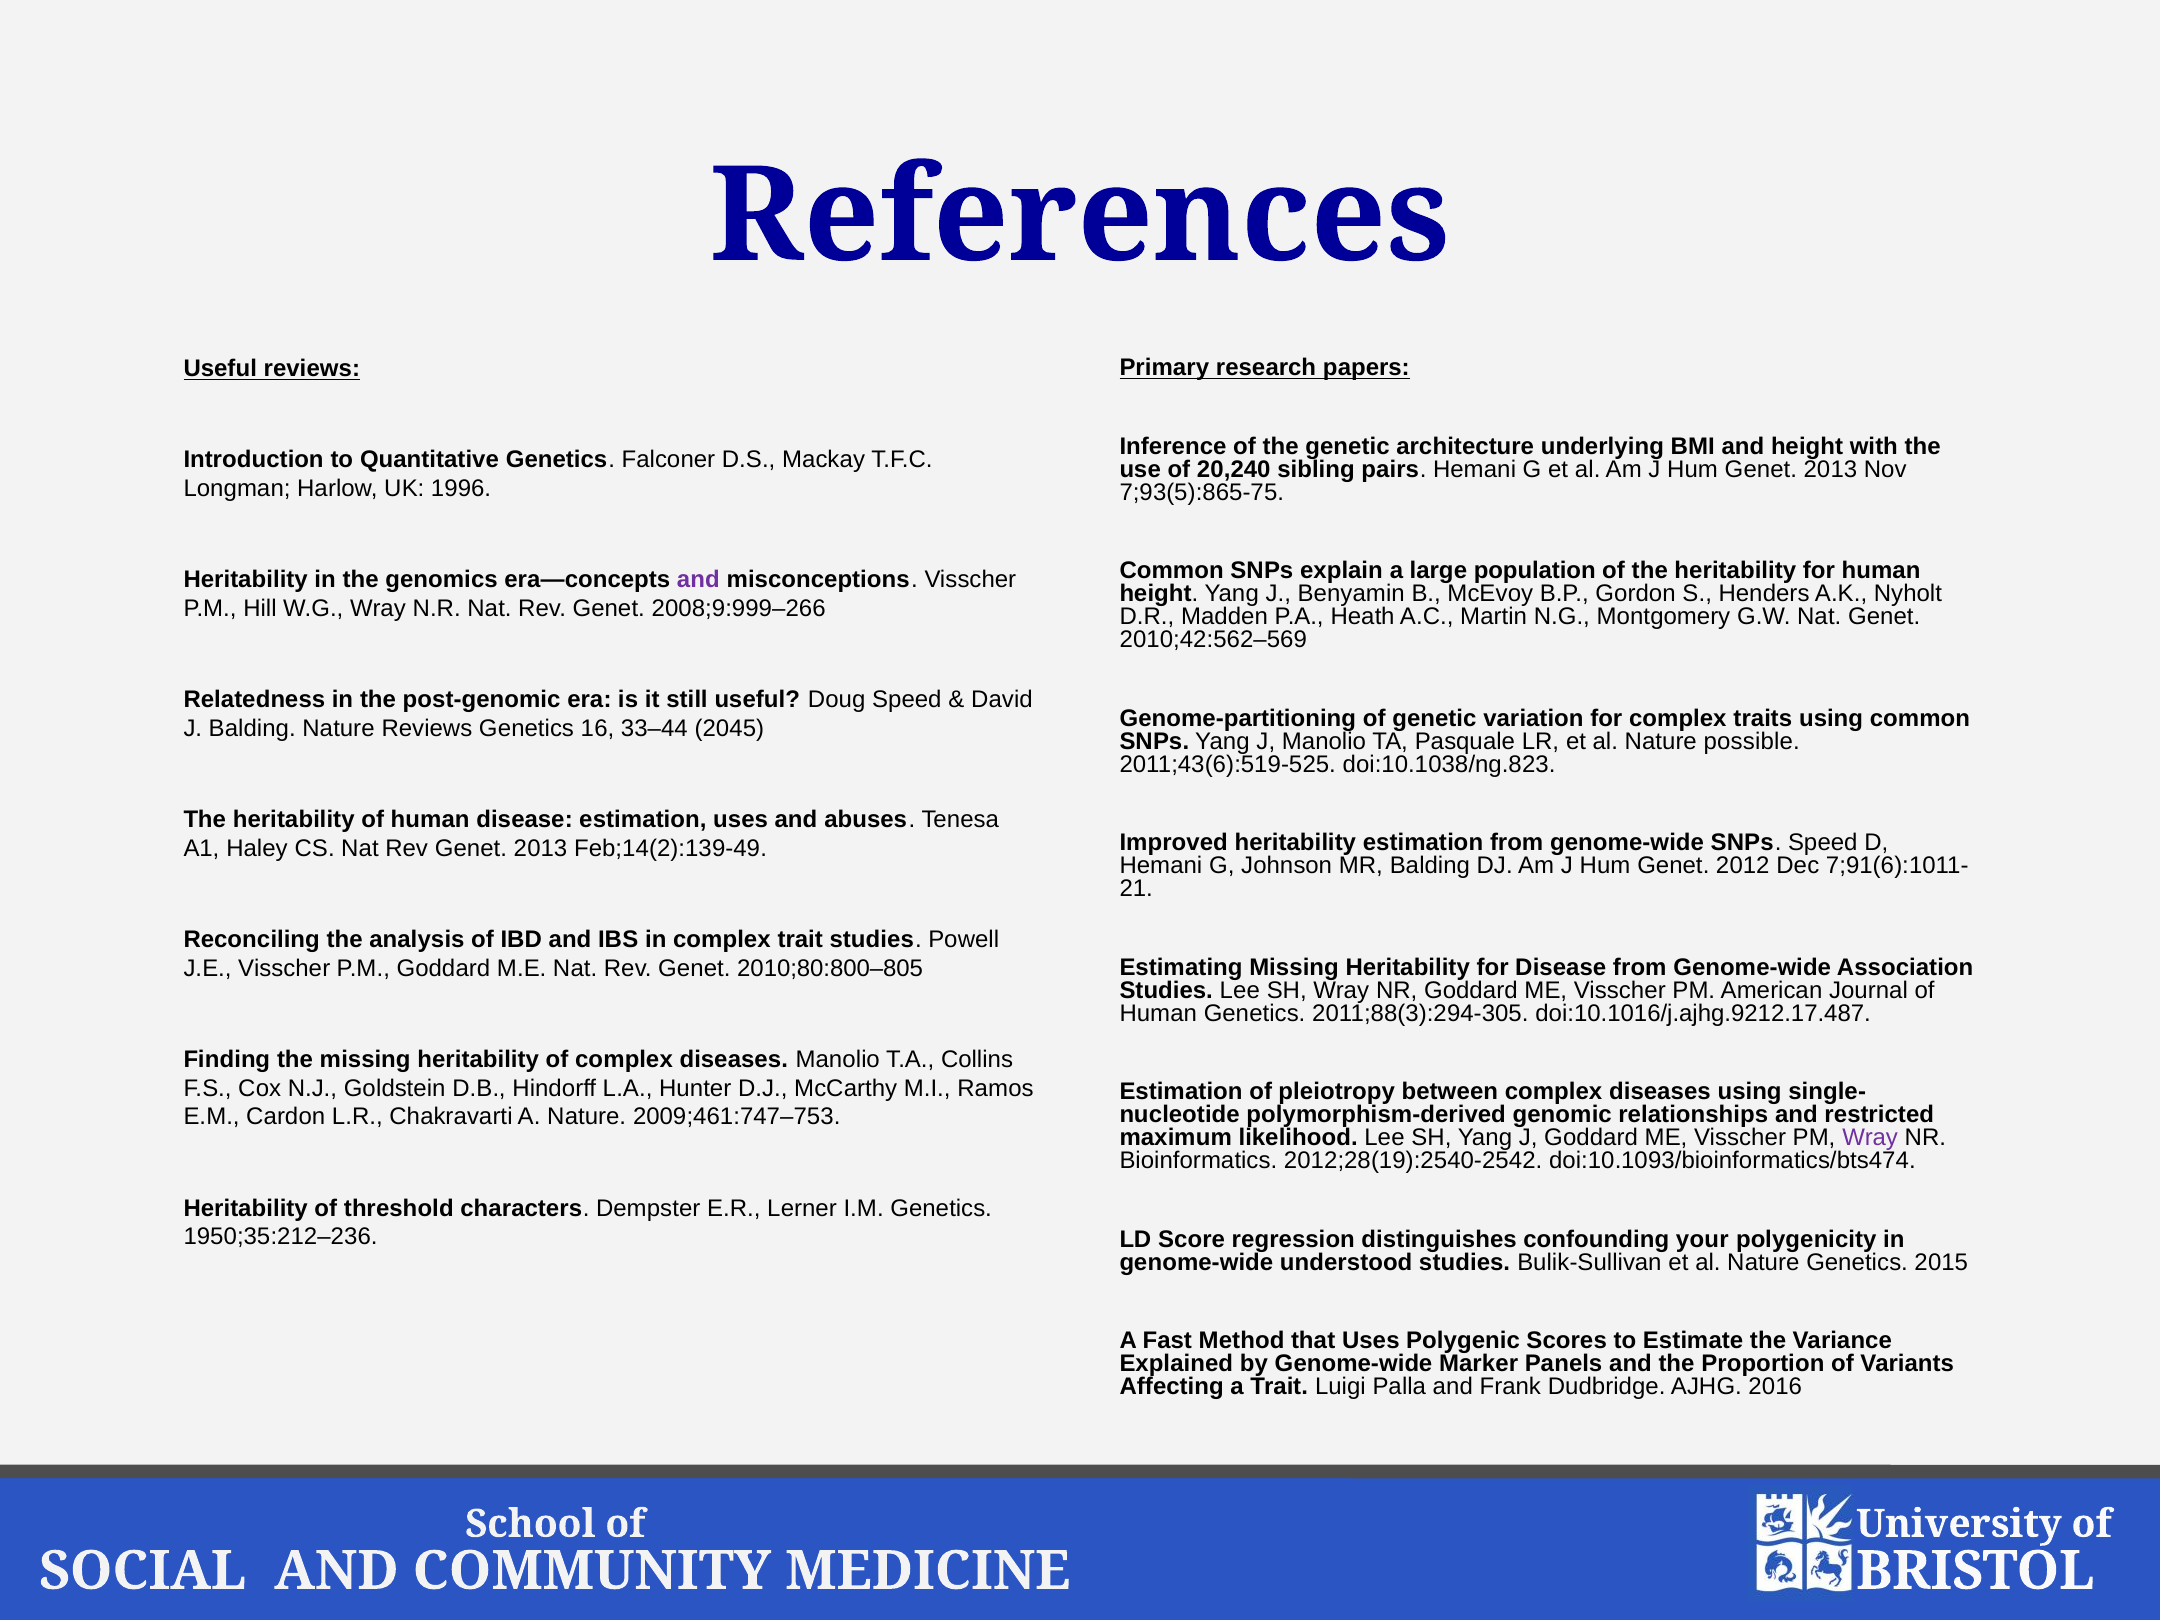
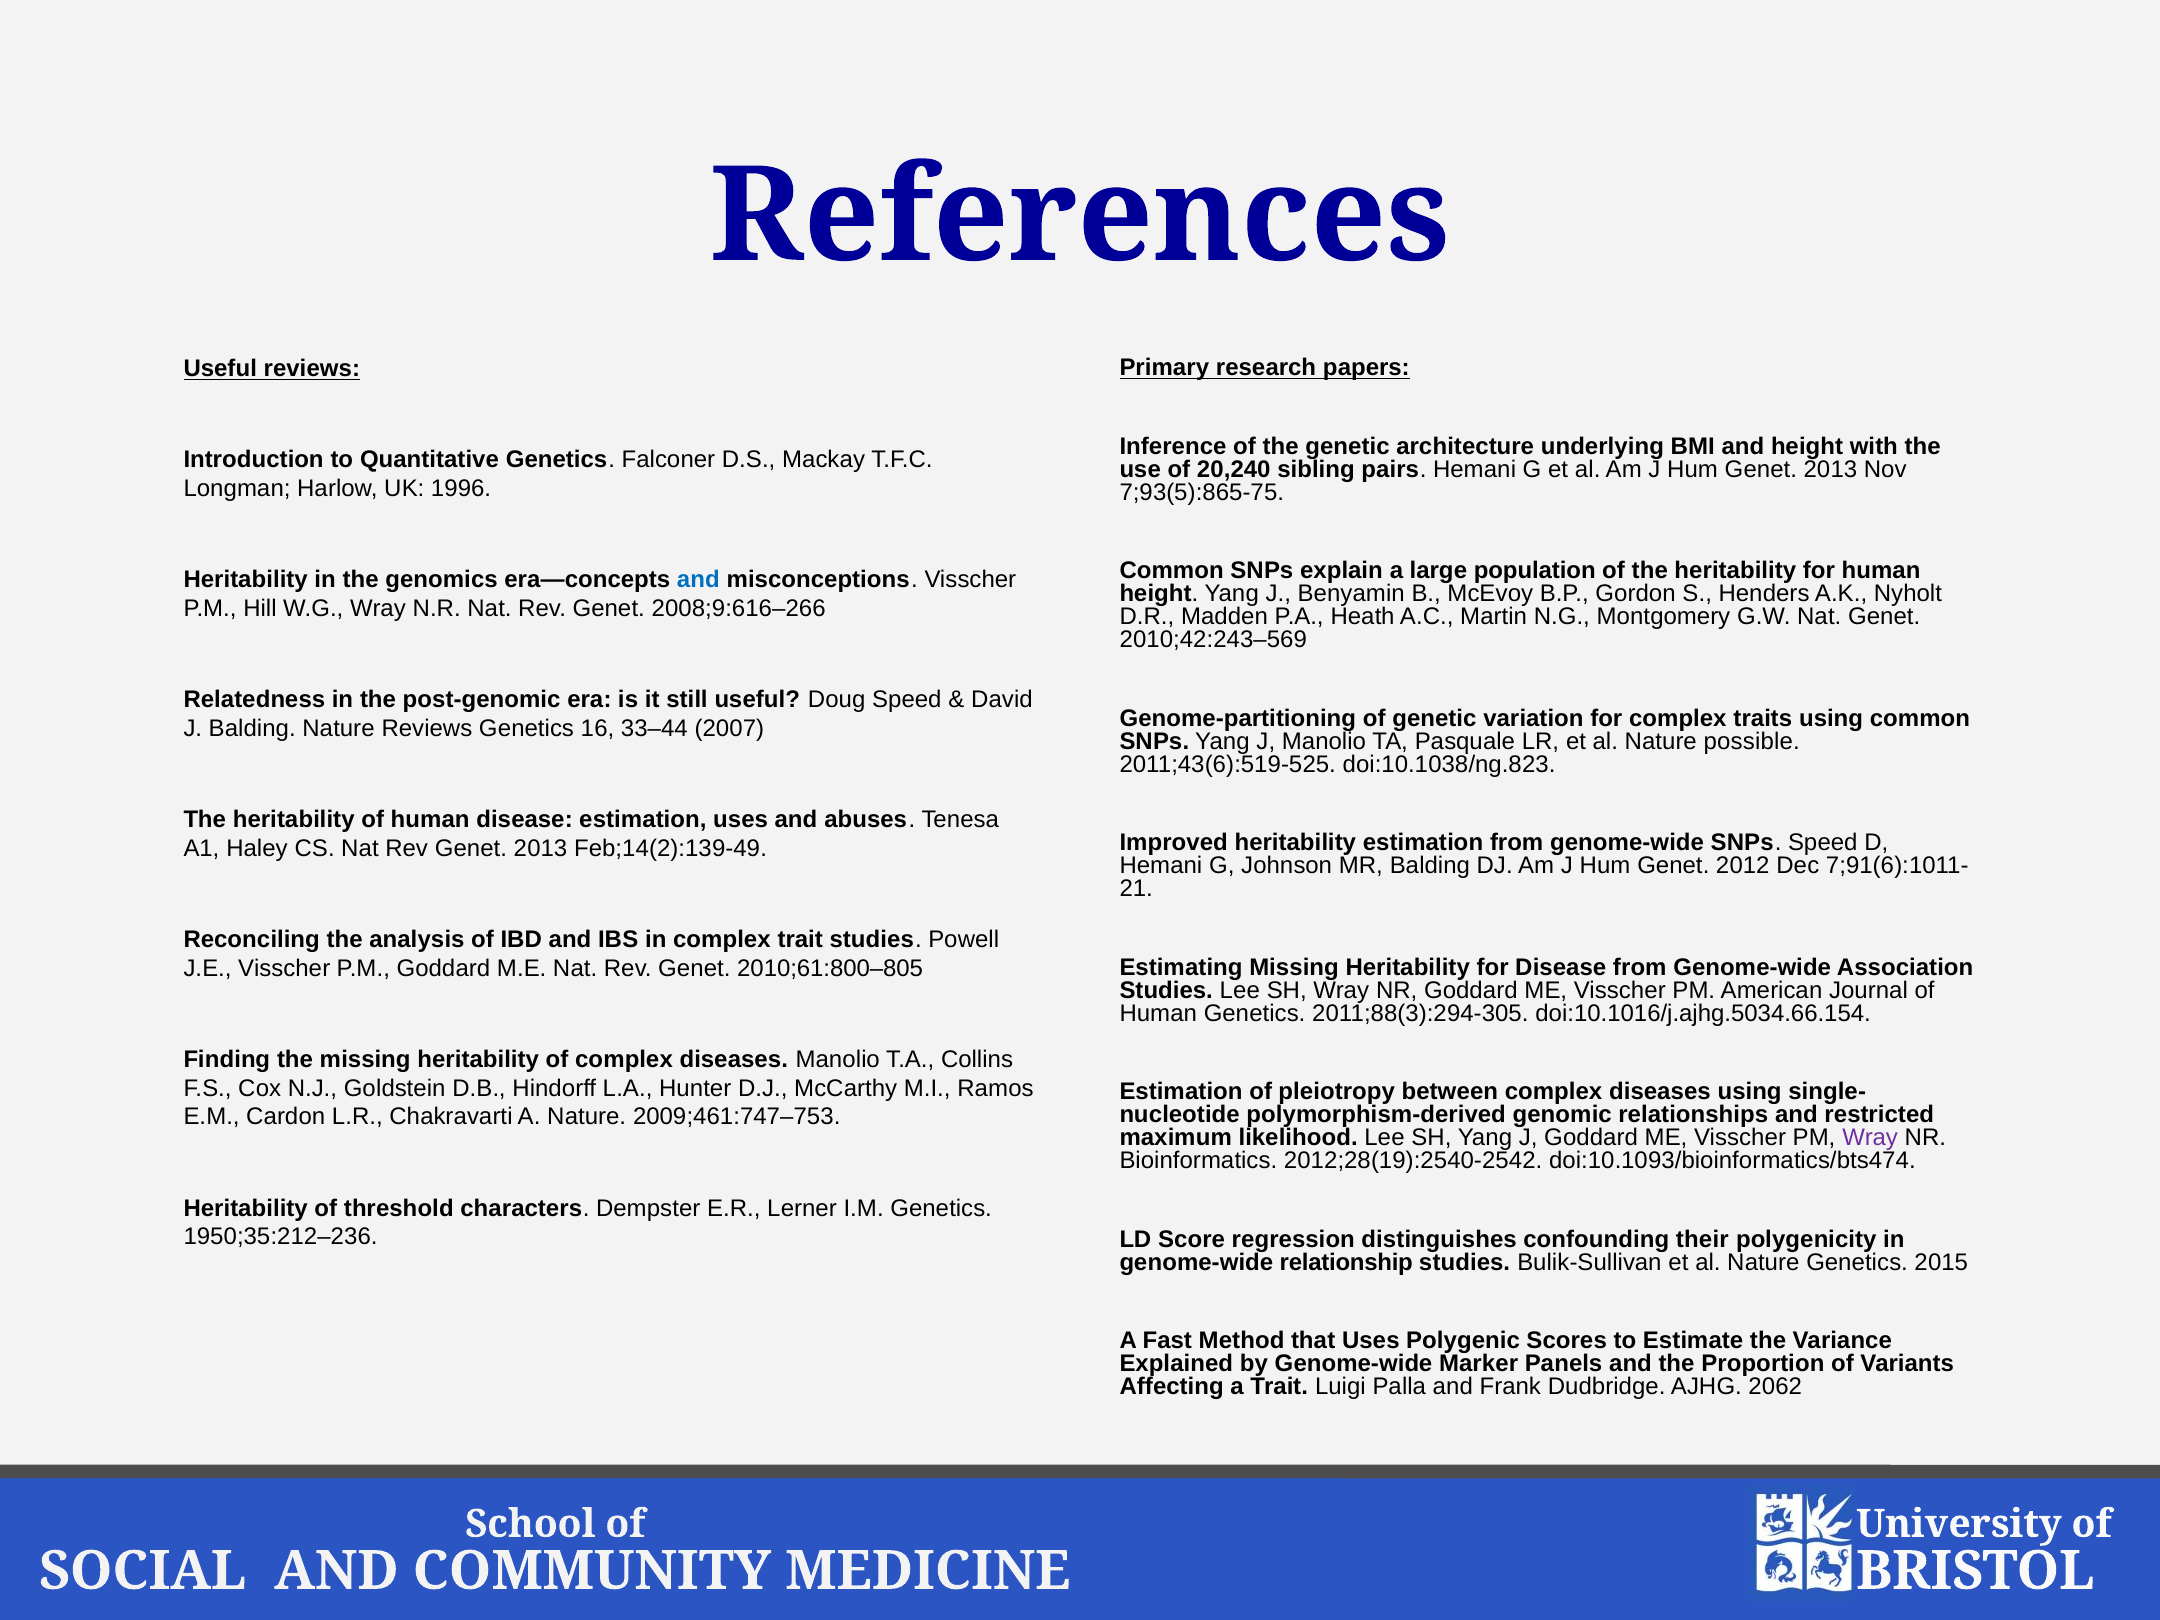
and at (698, 580) colour: purple -> blue
2008;9:999–266: 2008;9:999–266 -> 2008;9:616–266
2010;42:562–569: 2010;42:562–569 -> 2010;42:243–569
2045: 2045 -> 2007
2010;80:800–805: 2010;80:800–805 -> 2010;61:800–805
doi:10.1016/j.ajhg.9212.17.487: doi:10.1016/j.ajhg.9212.17.487 -> doi:10.1016/j.ajhg.5034.66.154
your: your -> their
understood: understood -> relationship
2016: 2016 -> 2062
